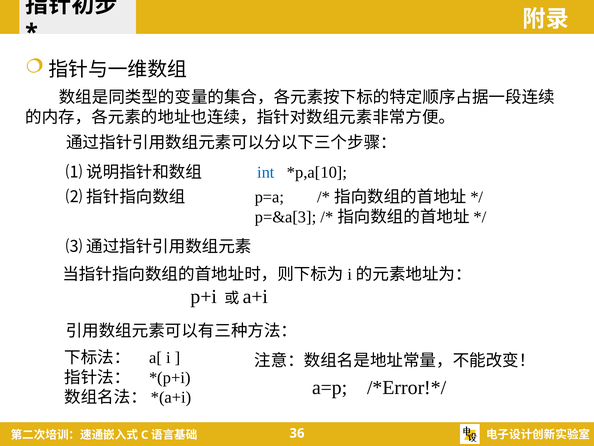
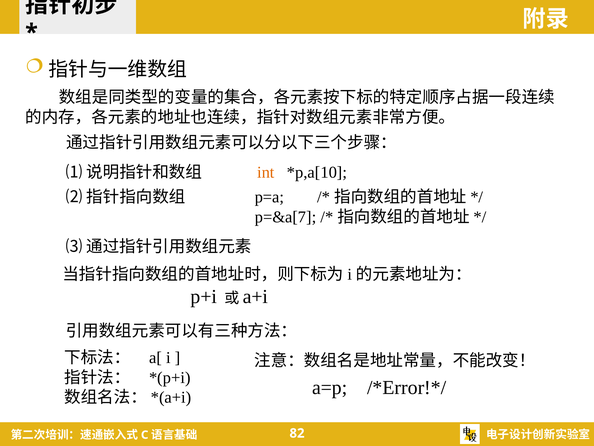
int colour: blue -> orange
p=&a[3: p=&a[3 -> p=&a[7
36: 36 -> 82
